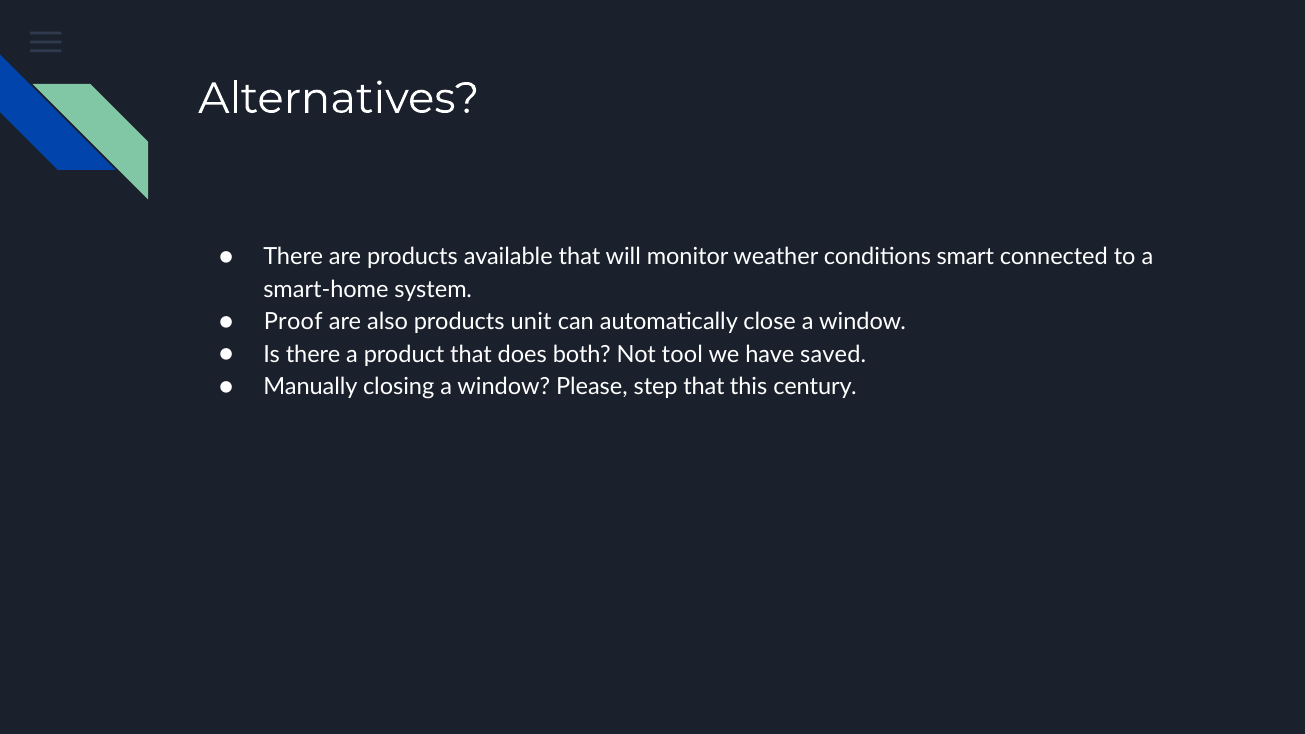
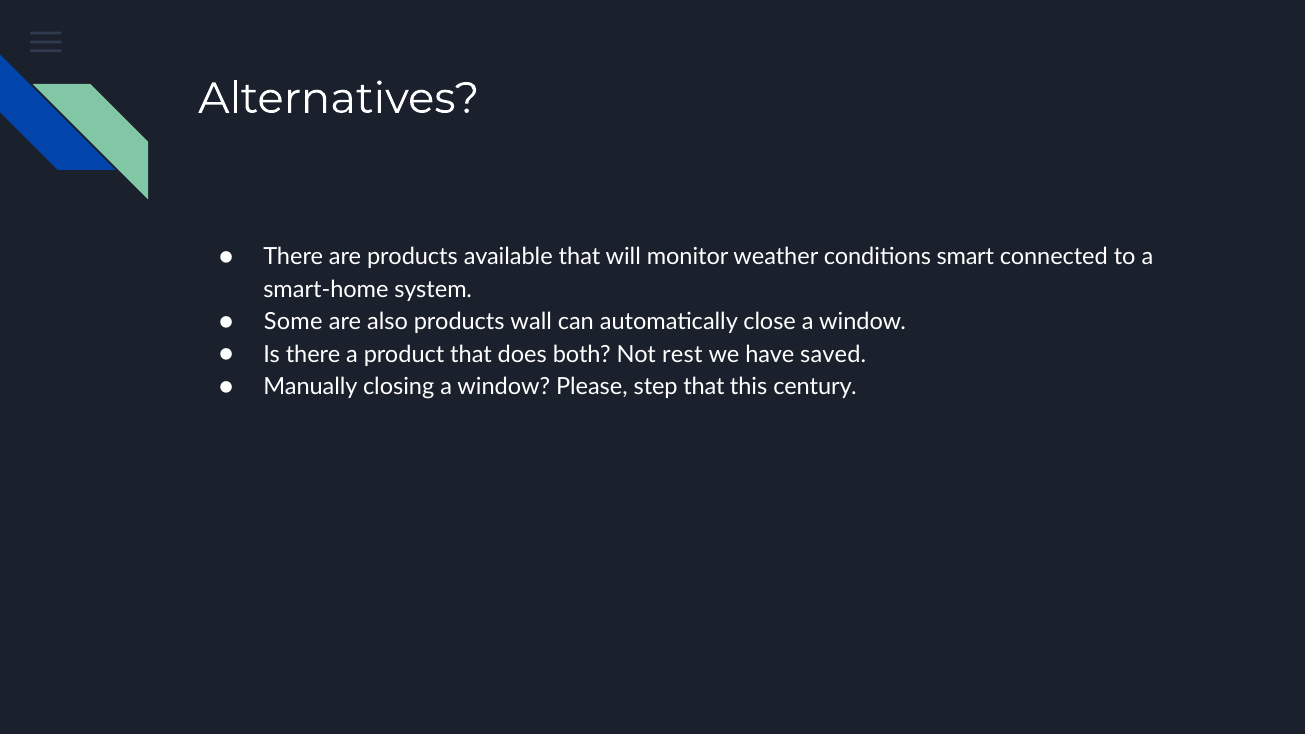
Proof: Proof -> Some
unit: unit -> wall
tool: tool -> rest
